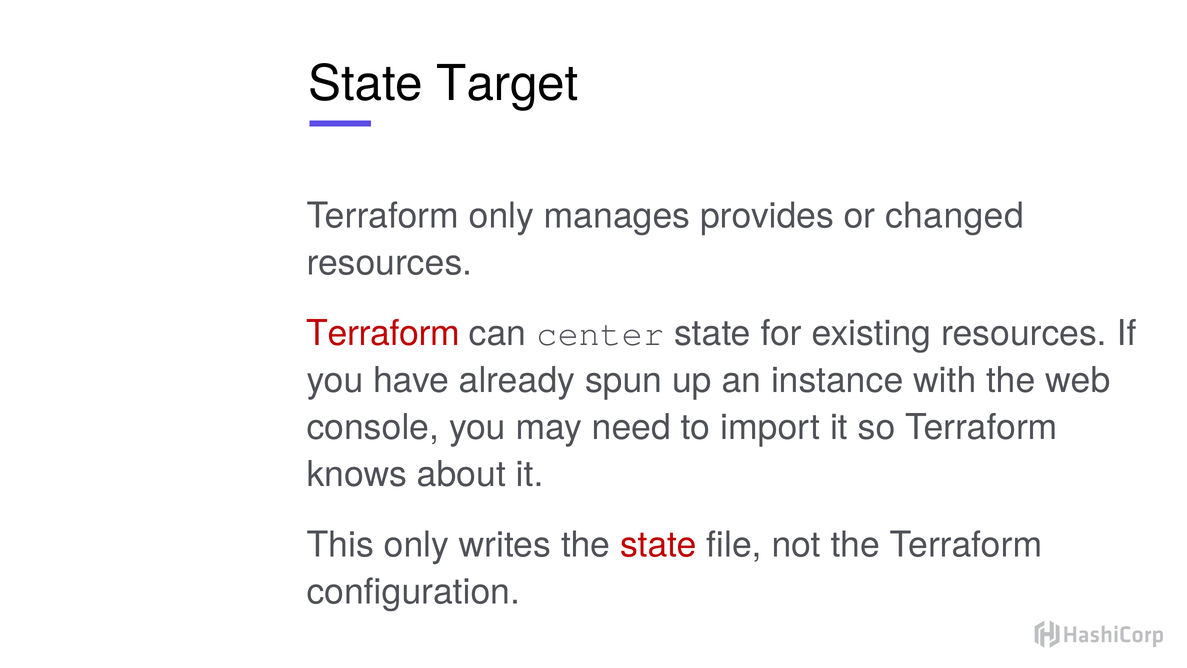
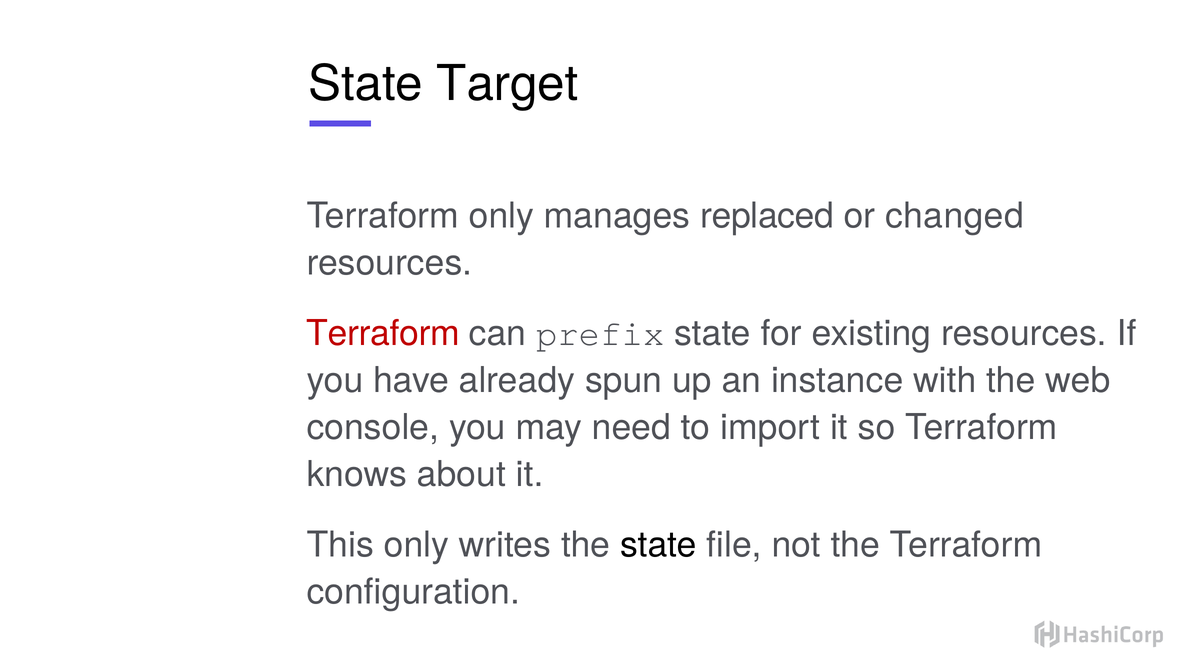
provides: provides -> replaced
center: center -> prefix
state at (658, 545) colour: red -> black
